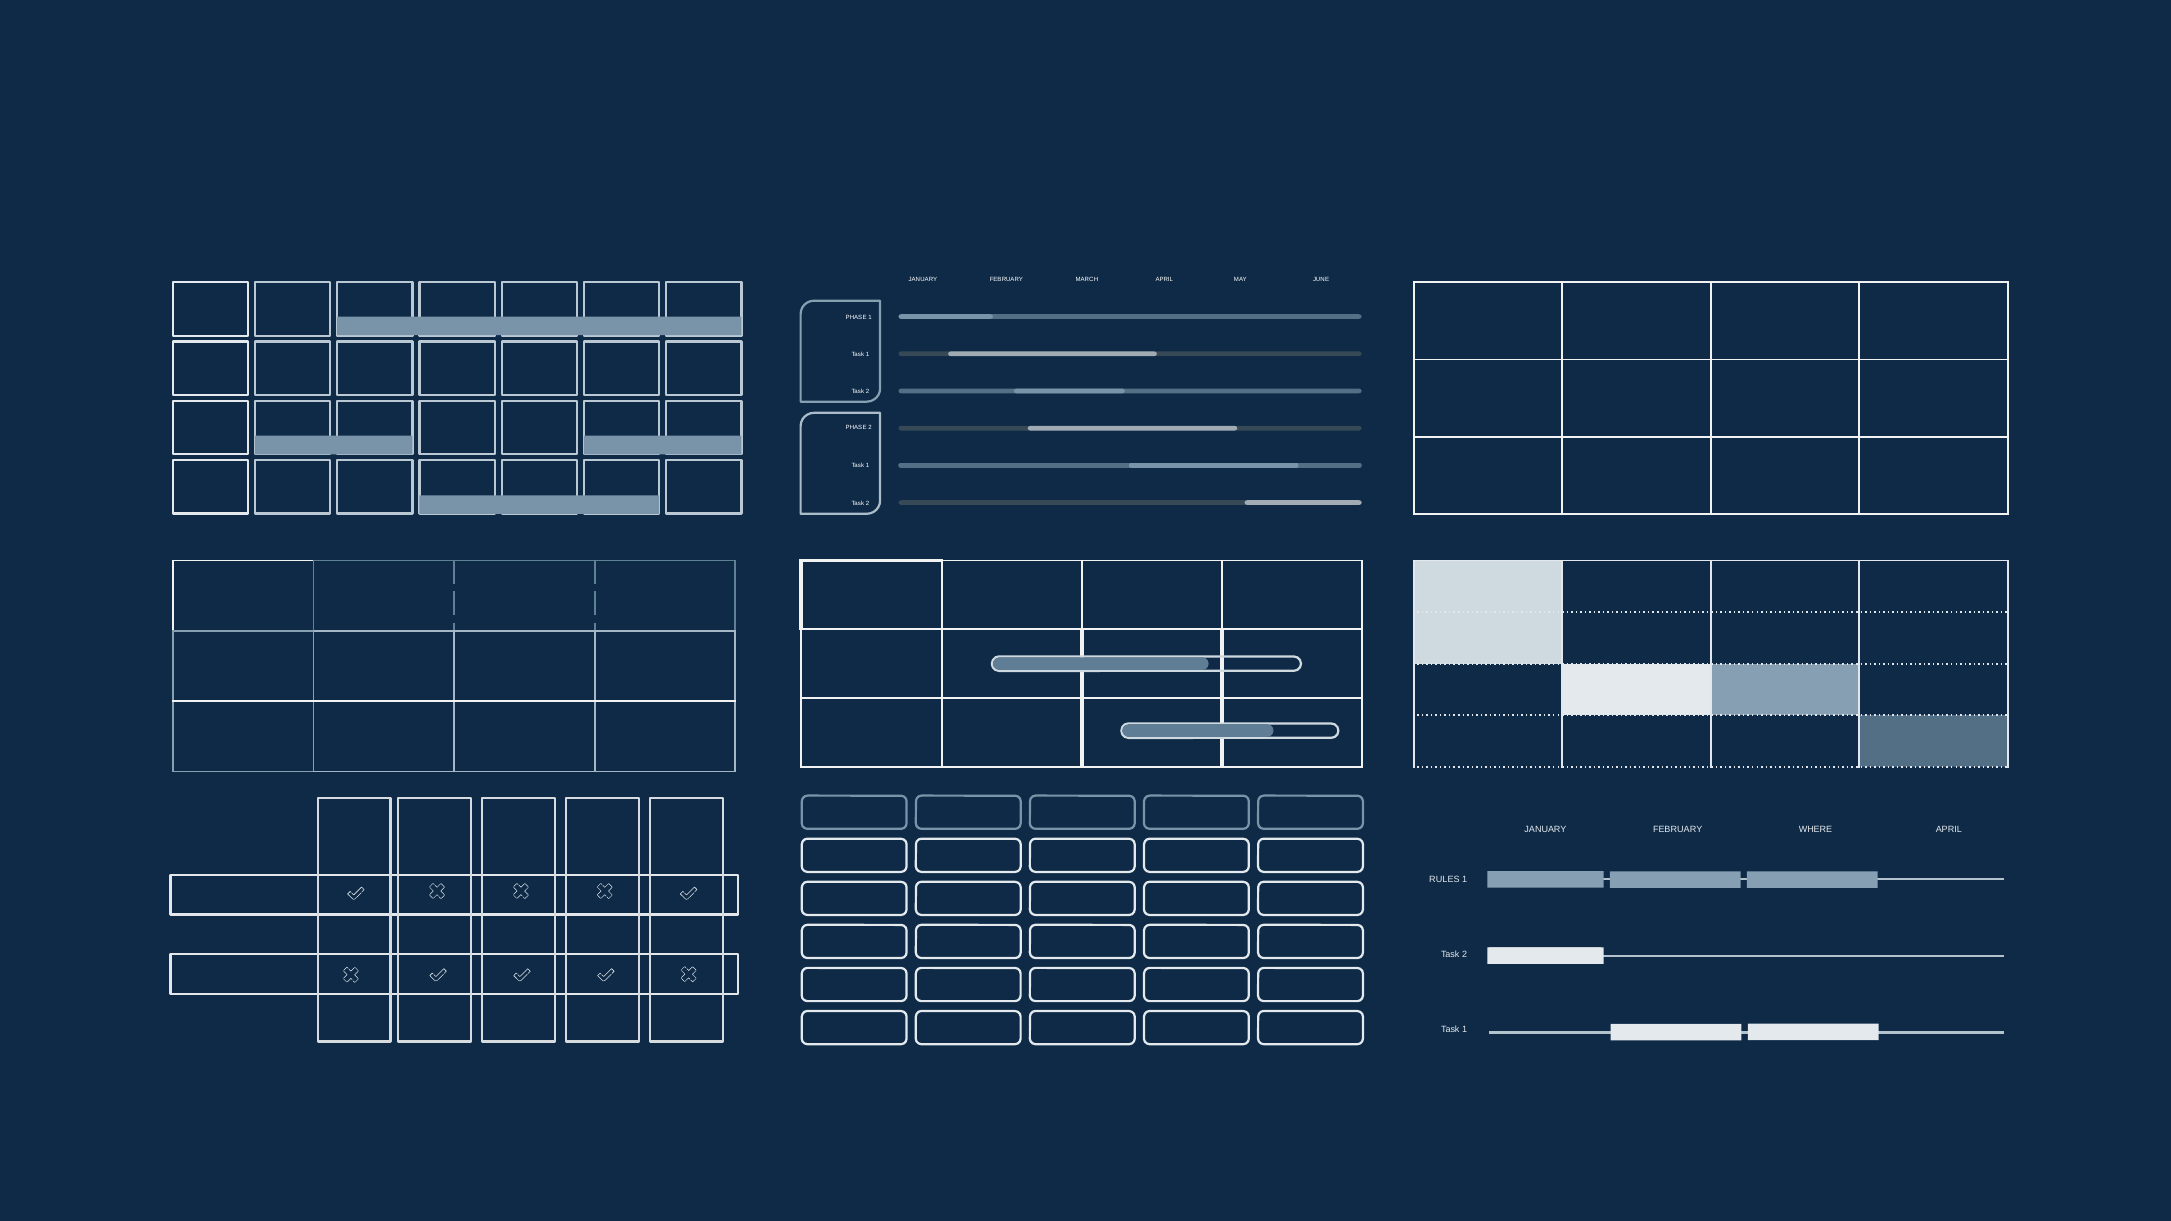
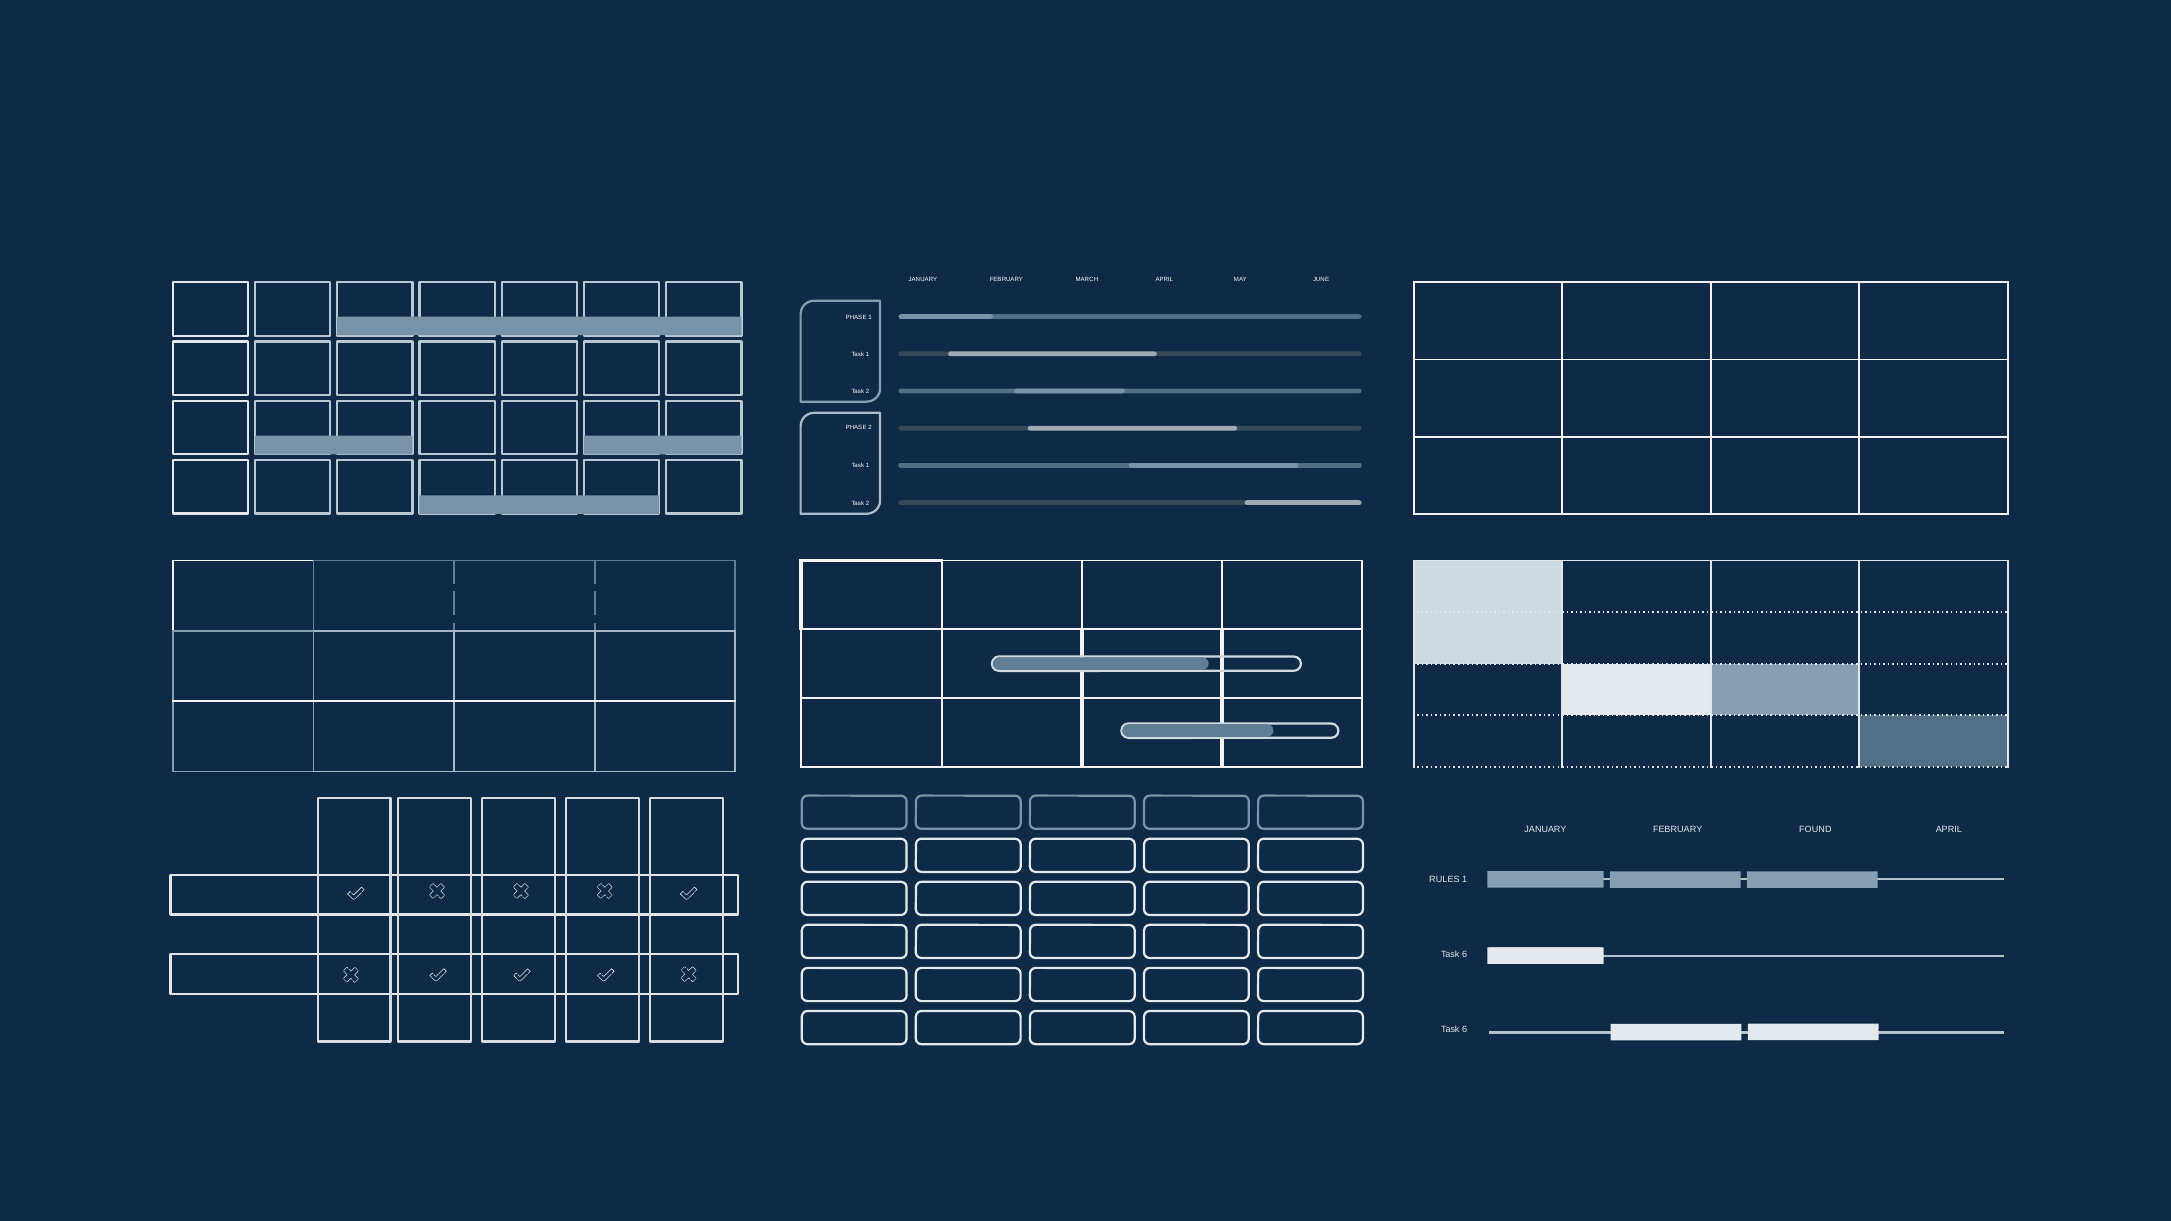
WHERE: WHERE -> FOUND
2 at (1465, 955): 2 -> 6
1 at (1465, 1030): 1 -> 6
